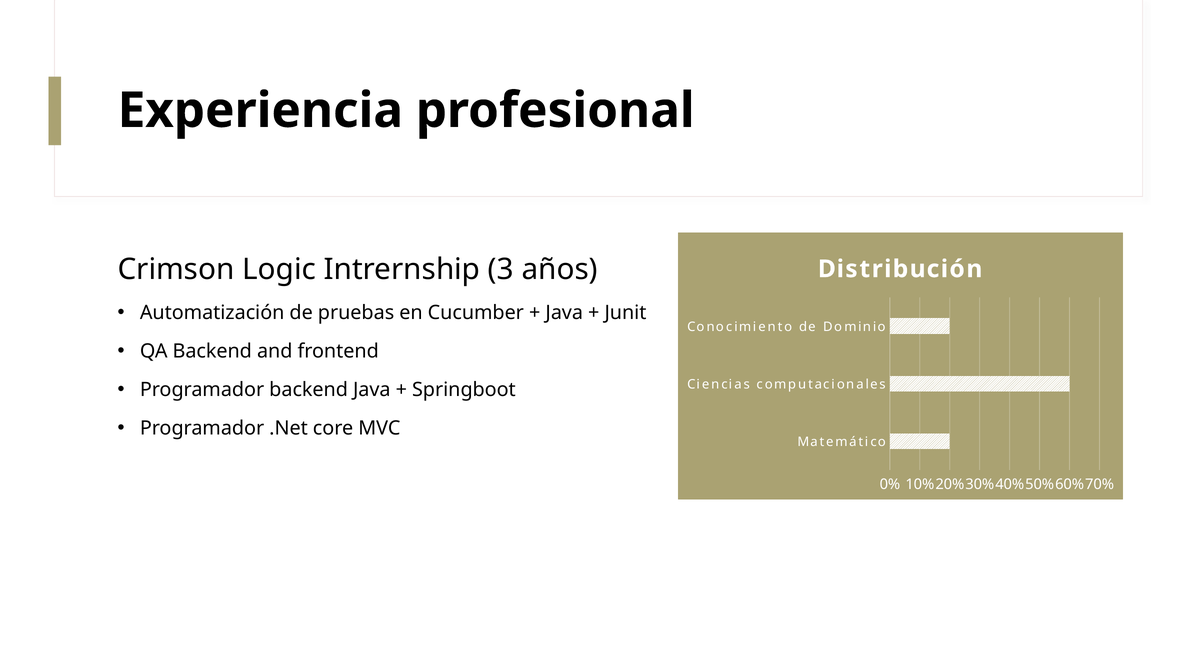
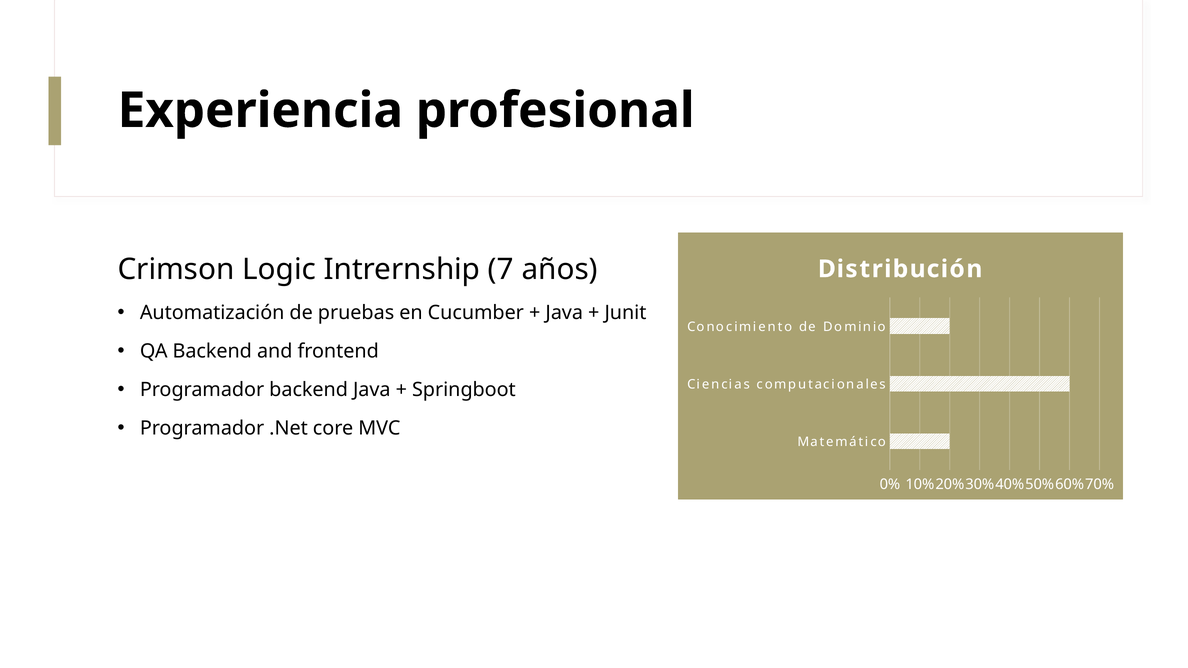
3: 3 -> 7
